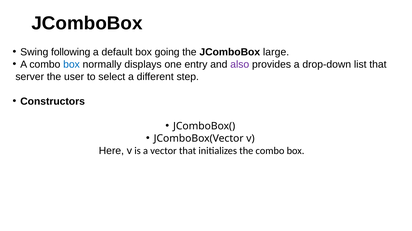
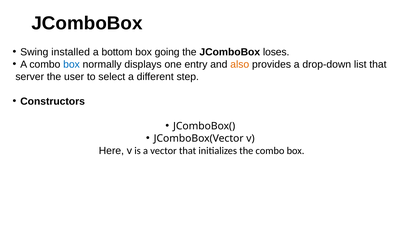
following: following -> installed
default: default -> bottom
large: large -> loses
also colour: purple -> orange
